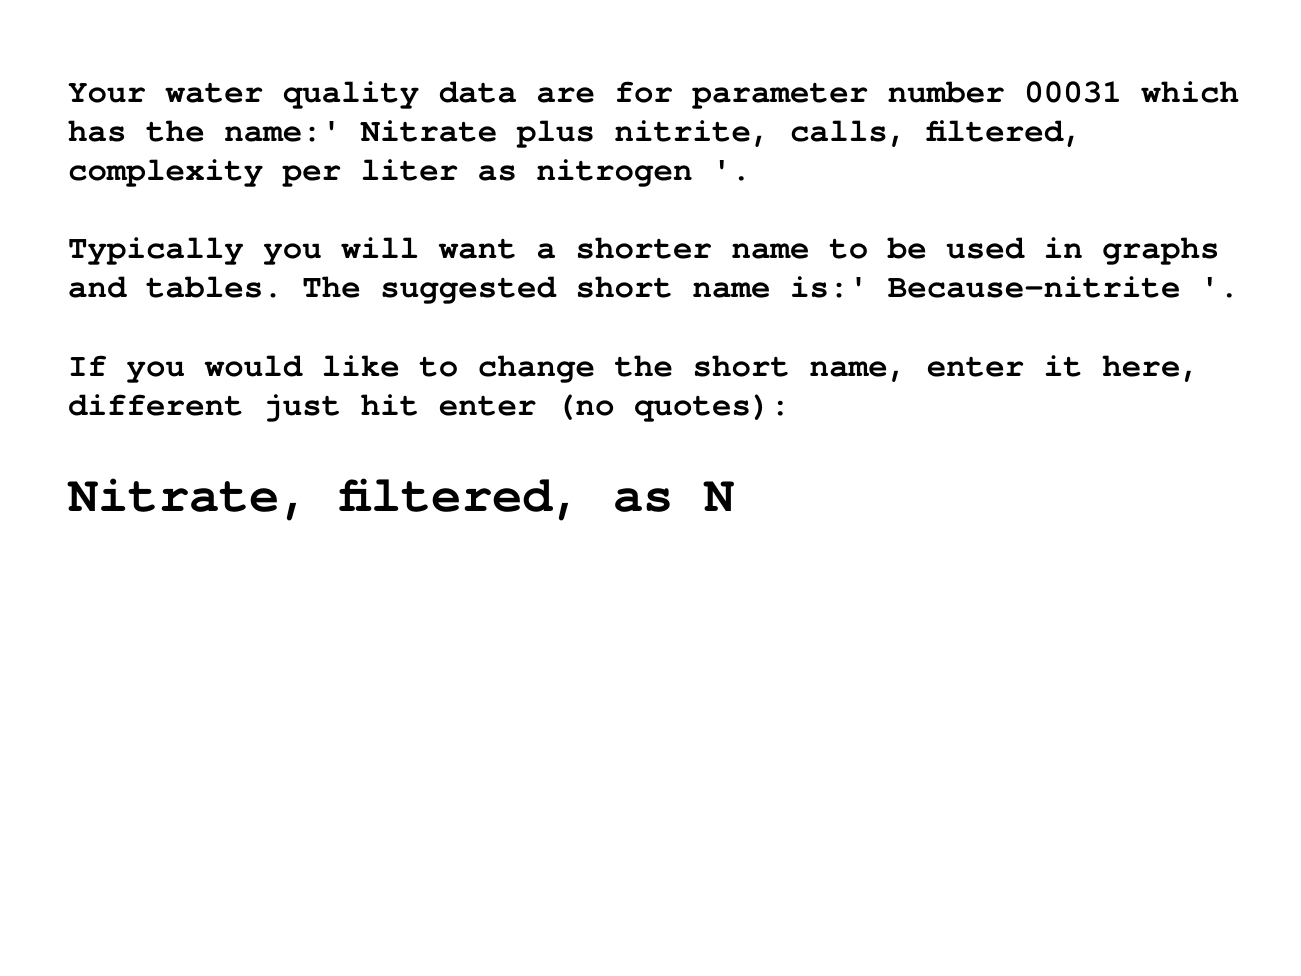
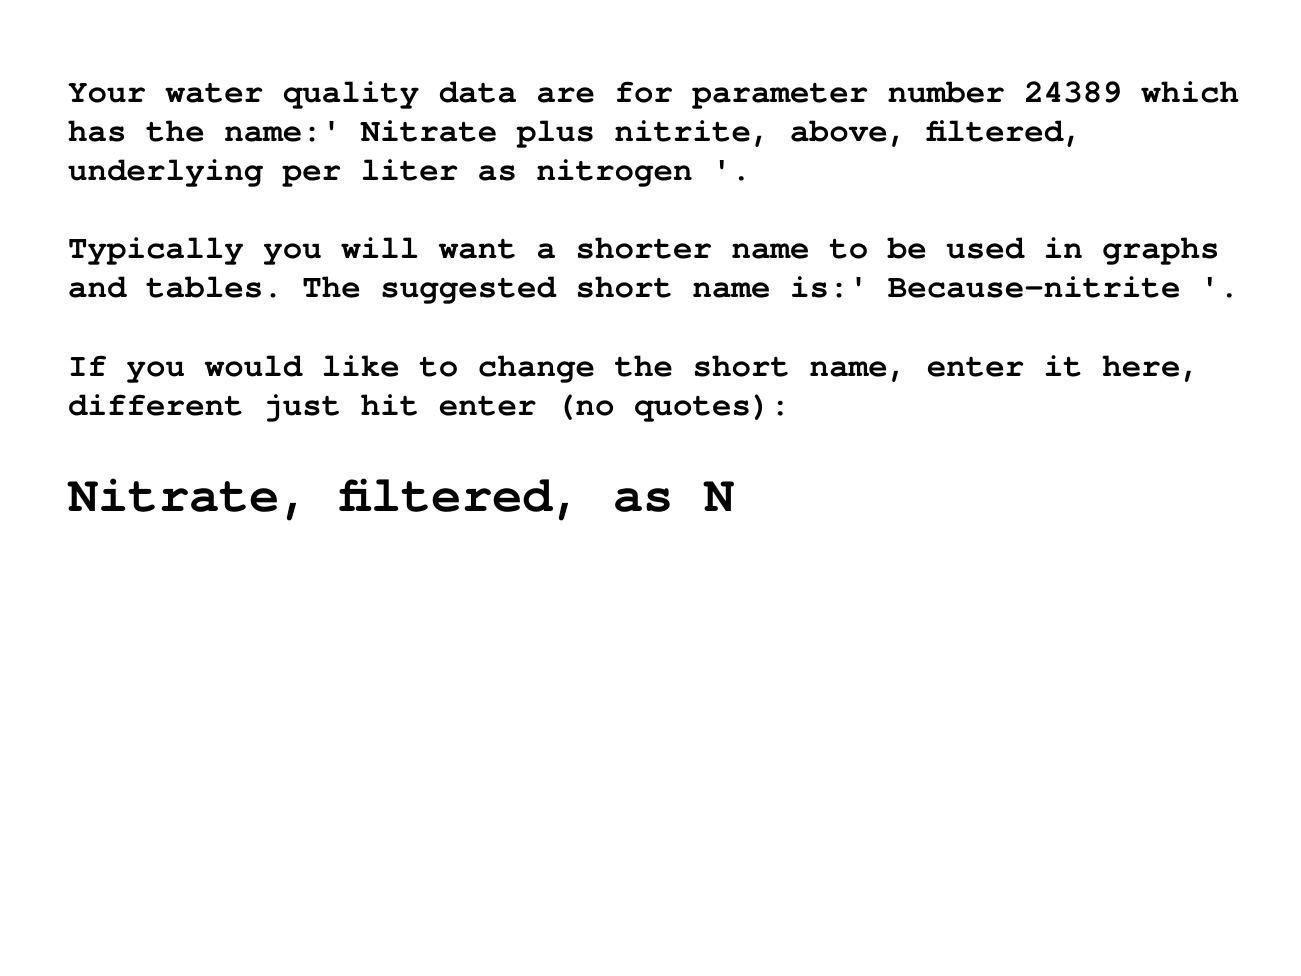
00031: 00031 -> 24389
calls: calls -> above
complexity: complexity -> underlying
